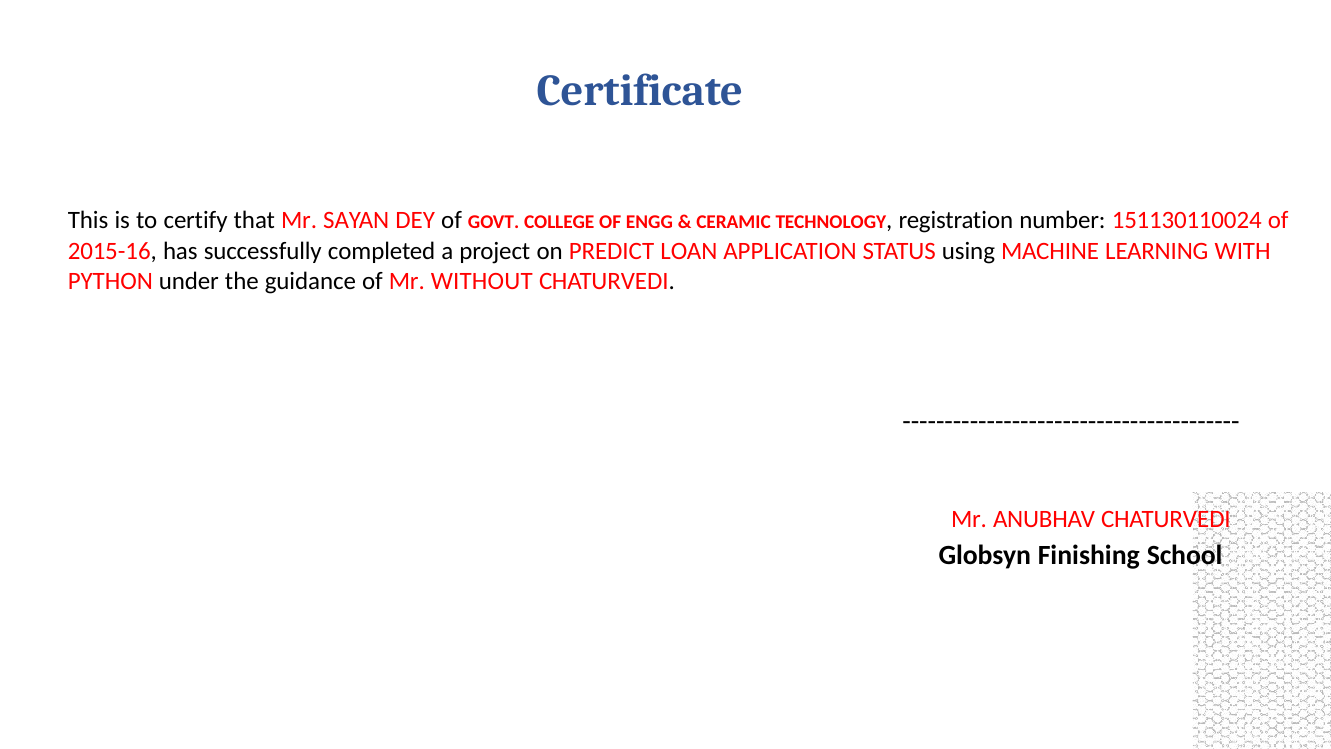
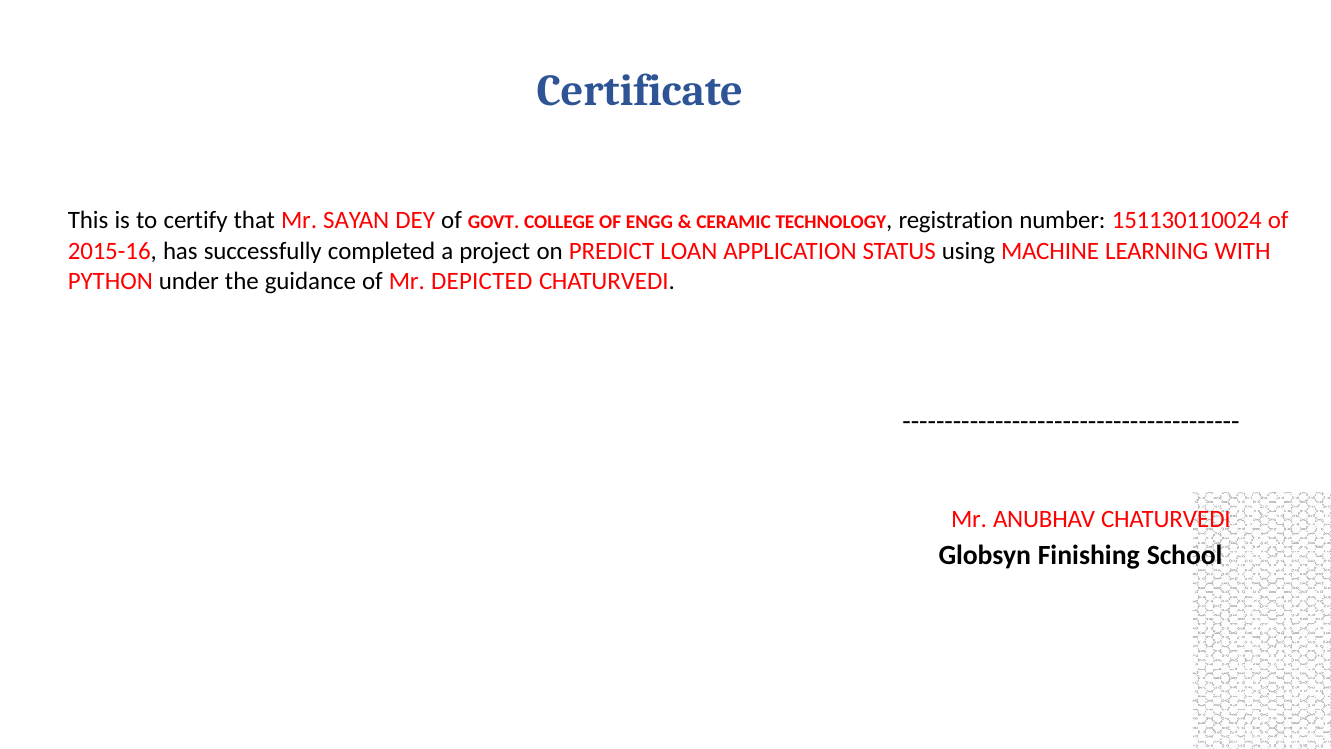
WITHOUT: WITHOUT -> DEPICTED
